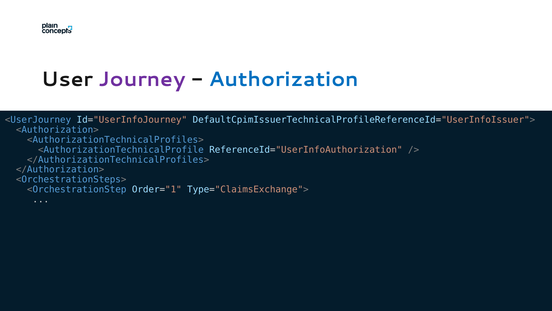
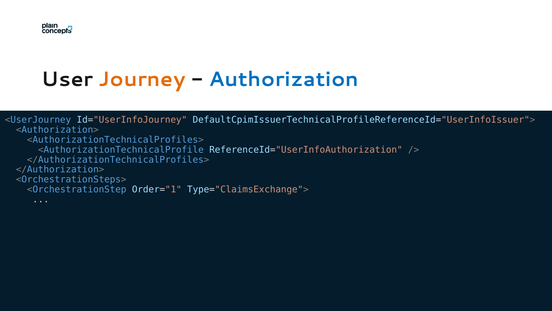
Journey colour: purple -> orange
